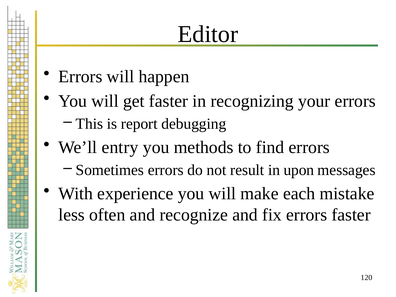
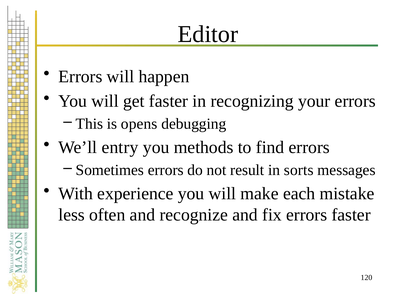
report: report -> opens
upon: upon -> sorts
